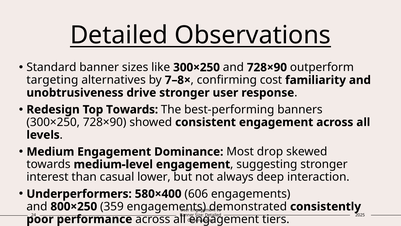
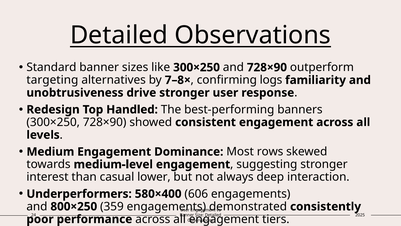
cost: cost -> logs
Top Towards: Towards -> Handled
drop: drop -> rows
